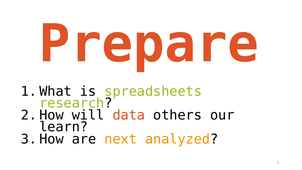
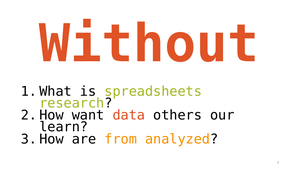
Prepare: Prepare -> Without
will: will -> want
next: next -> from
